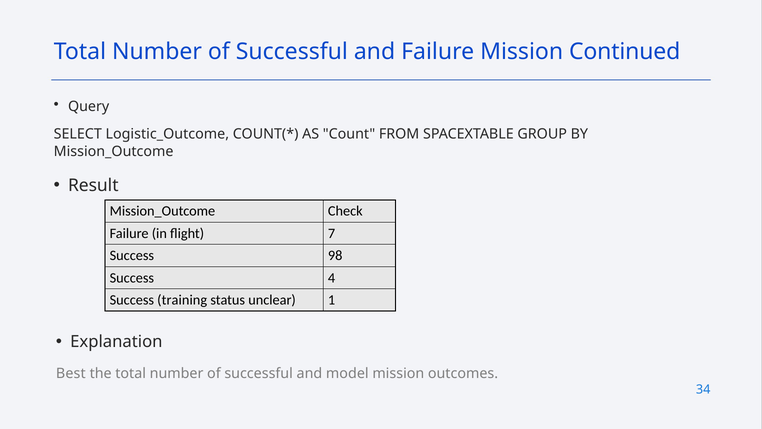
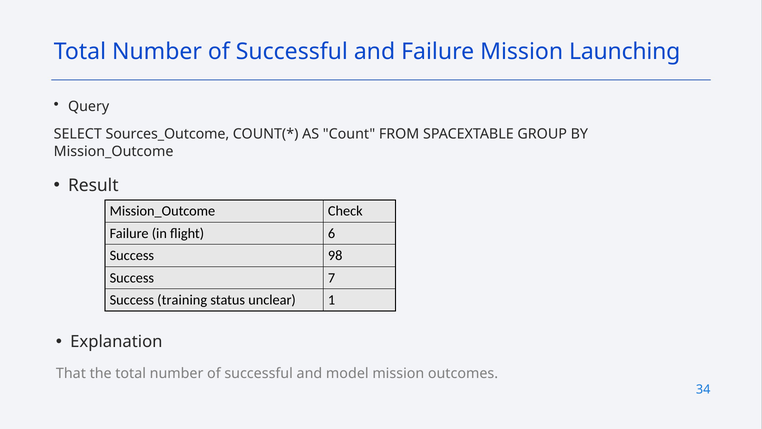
Continued: Continued -> Launching
Logistic_Outcome: Logistic_Outcome -> Sources_Outcome
7: 7 -> 6
4: 4 -> 7
Best: Best -> That
